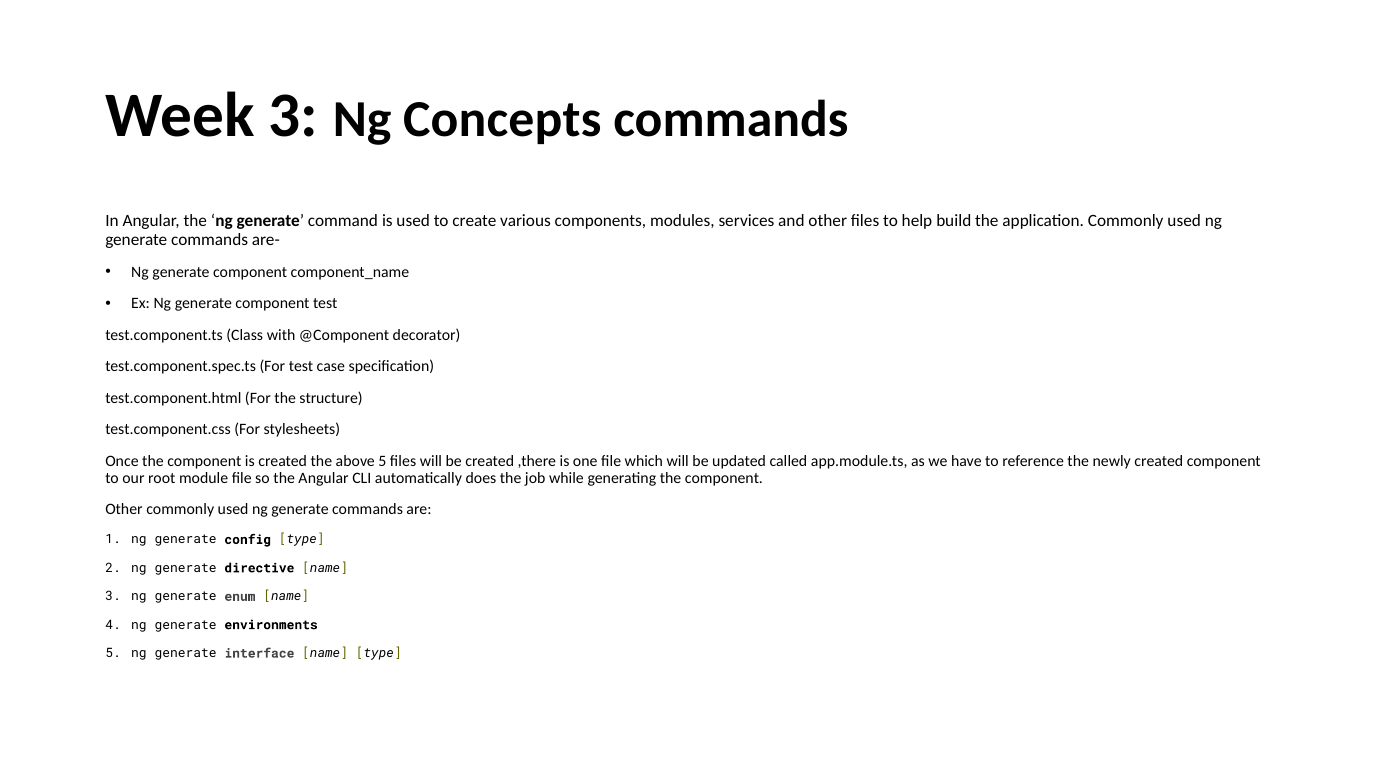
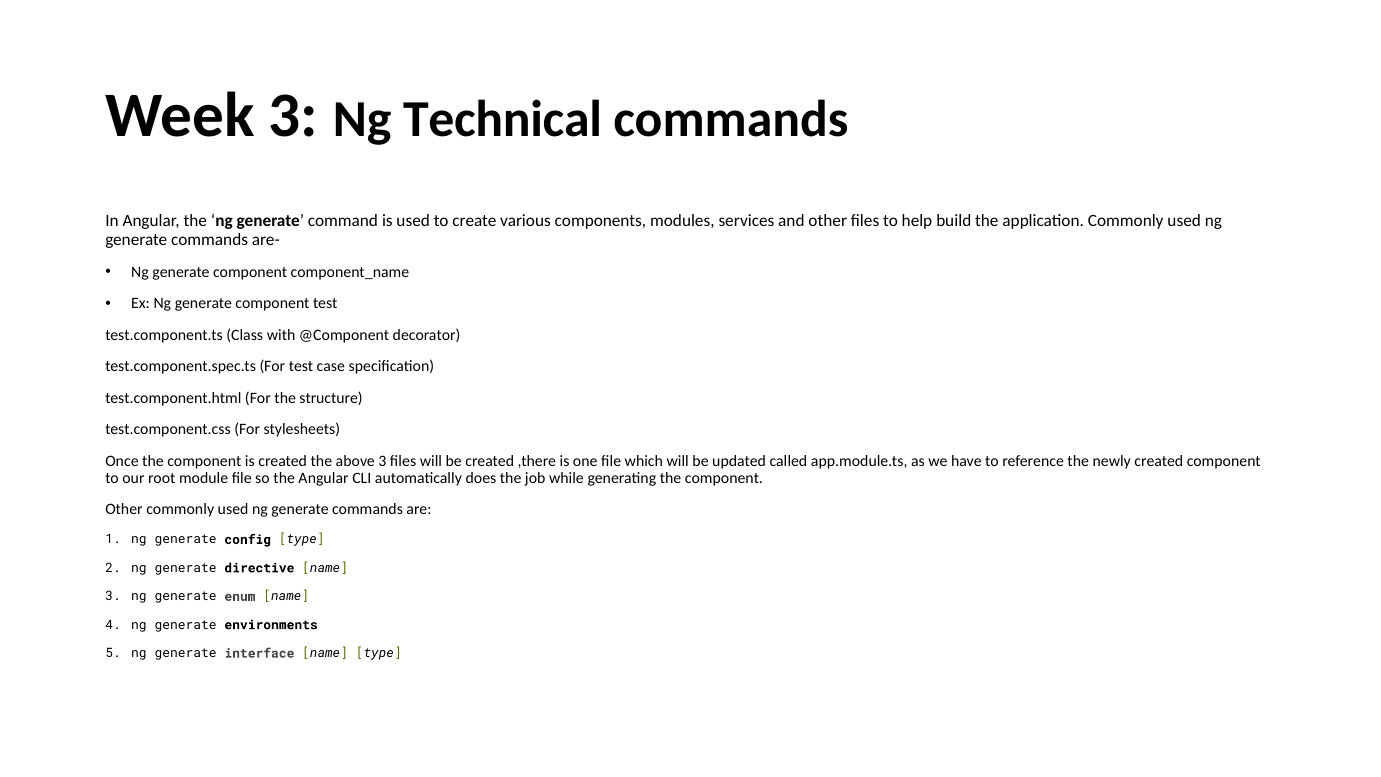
Concepts: Concepts -> Technical
above 5: 5 -> 3
